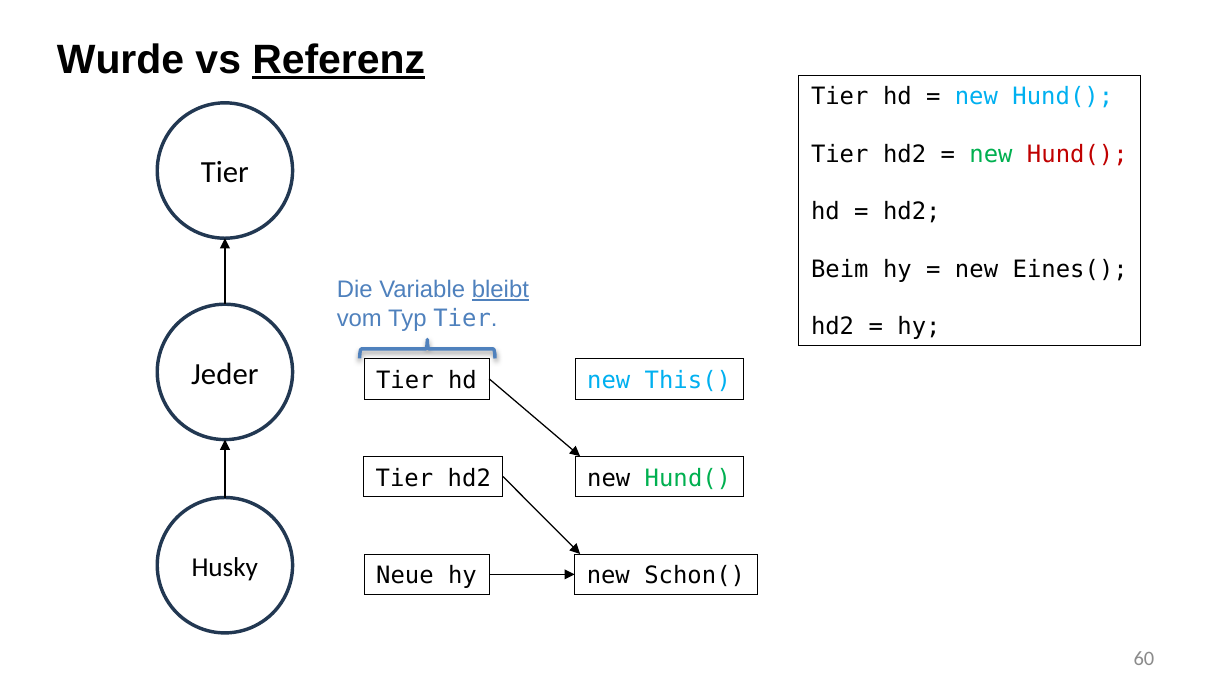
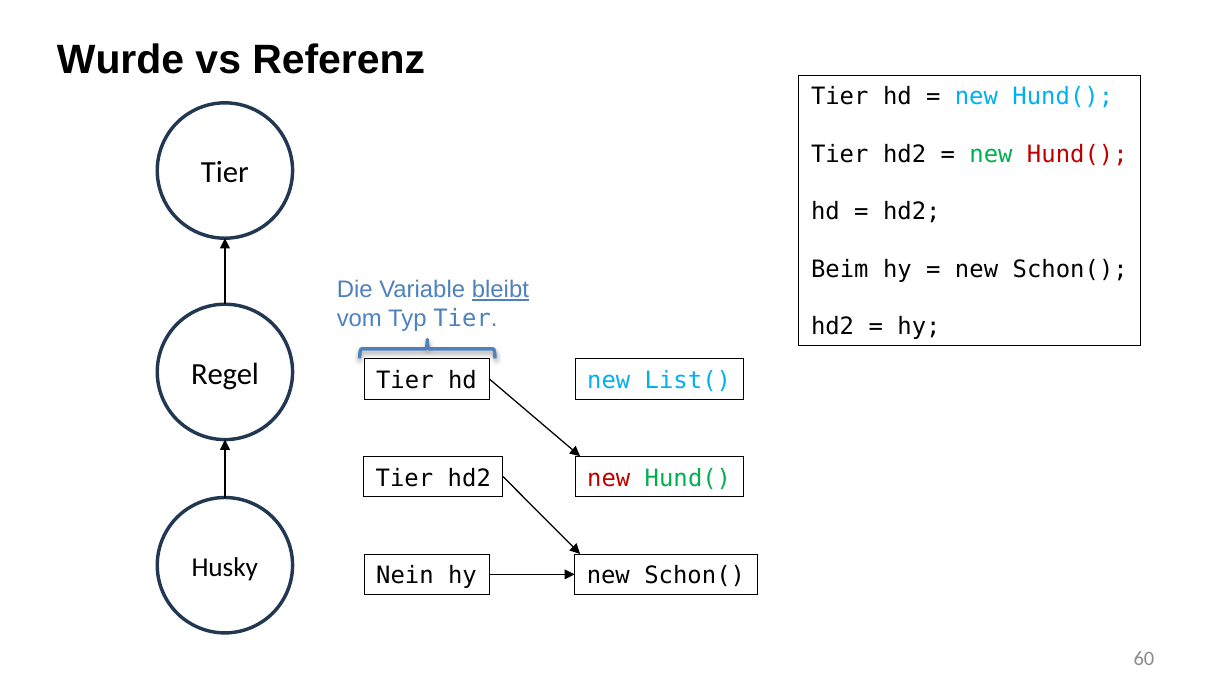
Referenz underline: present -> none
Eines( at (1070, 269): Eines( -> Schon(
Jeder: Jeder -> Regel
This(: This( -> List(
new at (609, 478) colour: black -> red
Neue: Neue -> Nein
